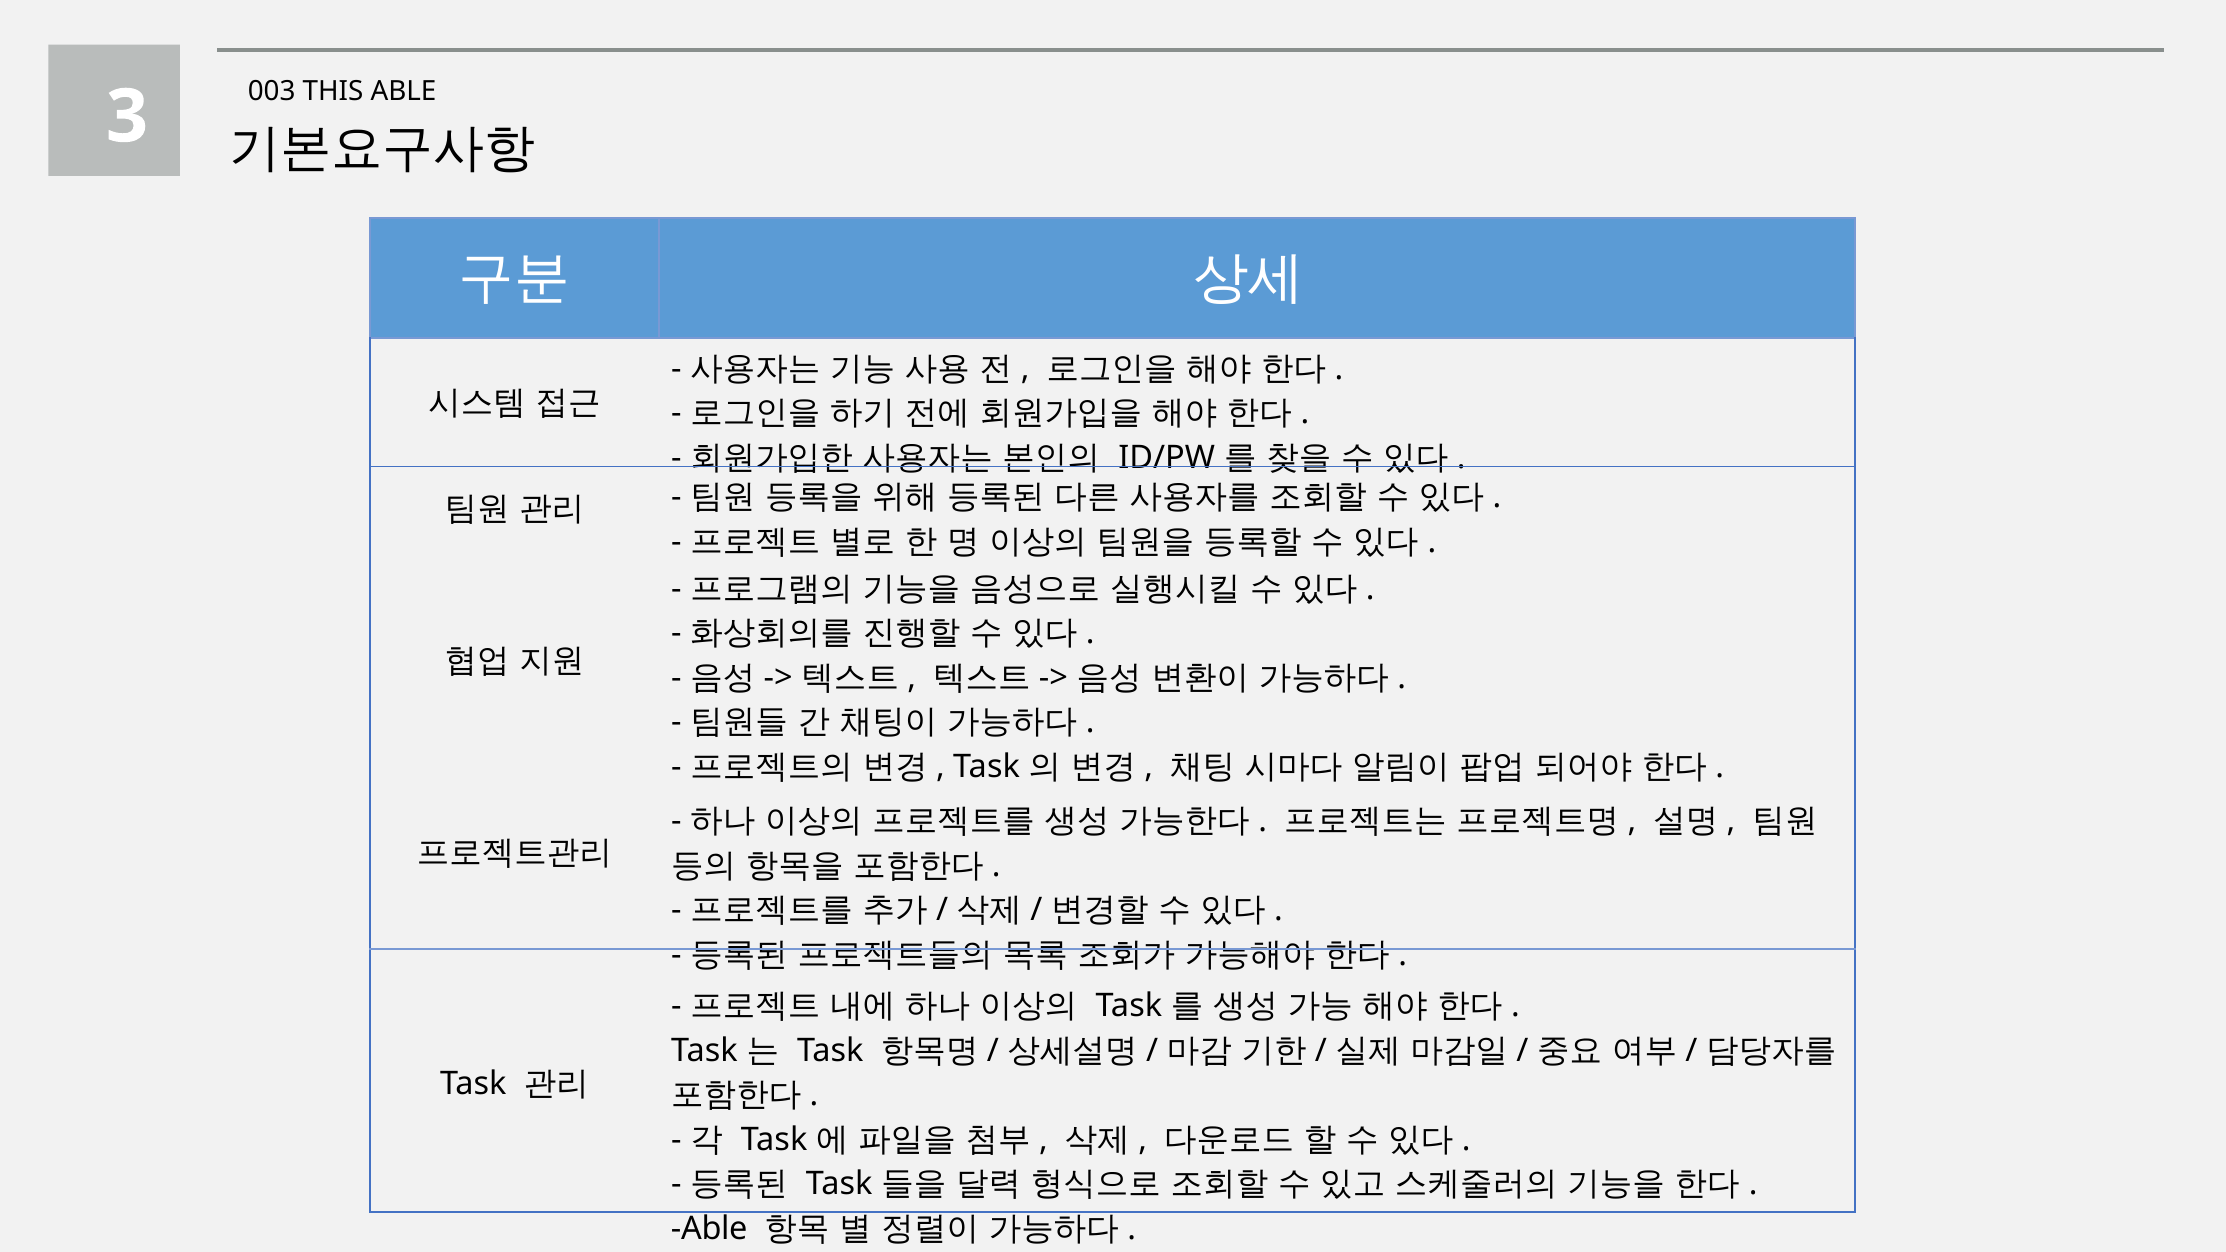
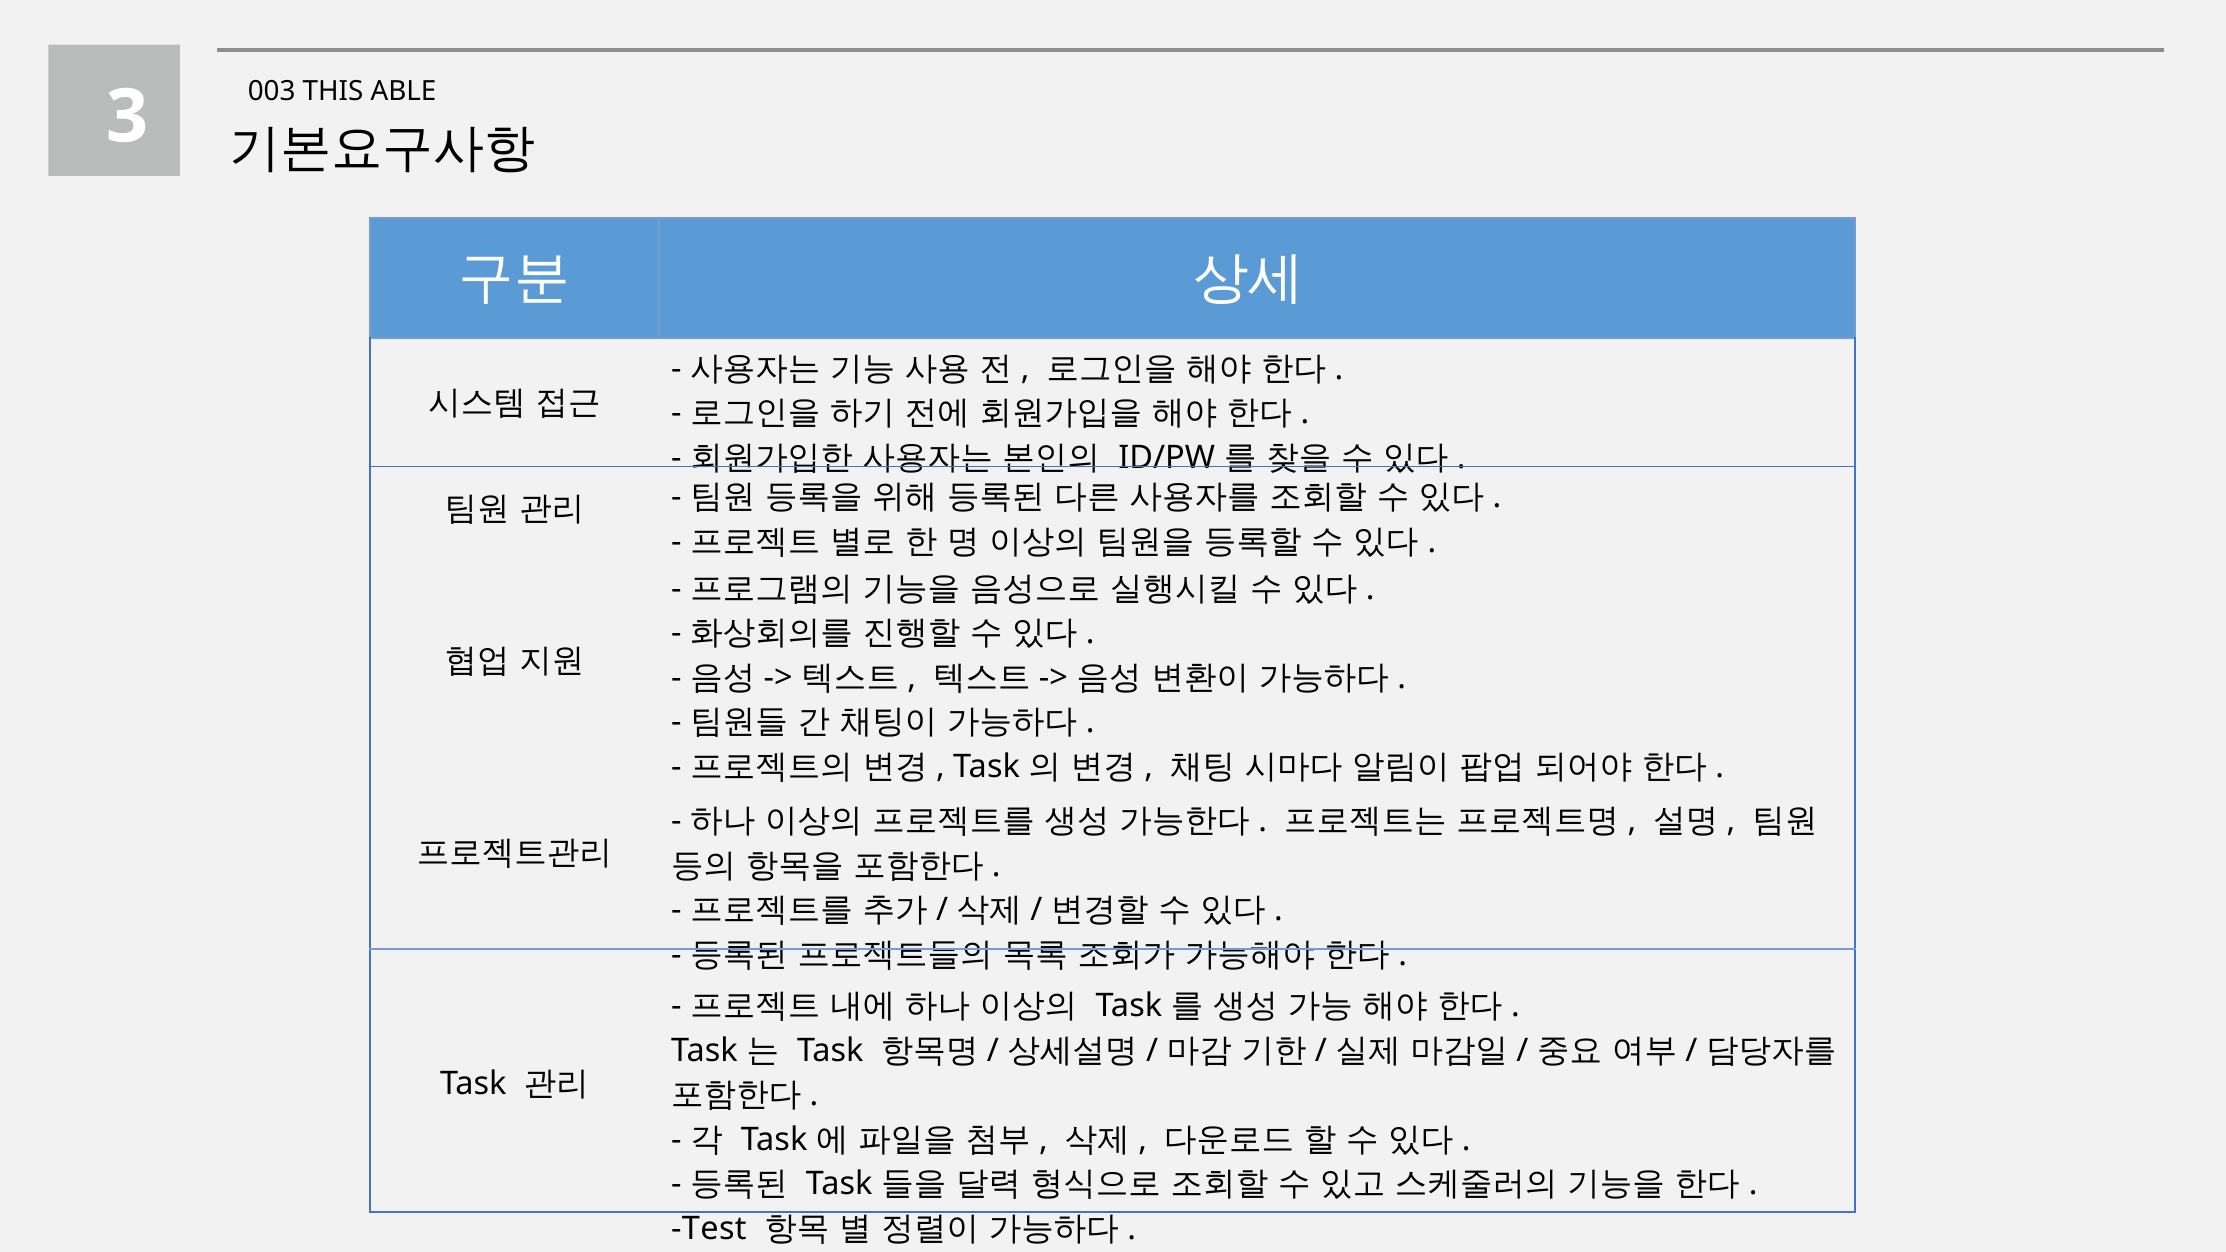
Able at (709, 1229): Able -> Test
